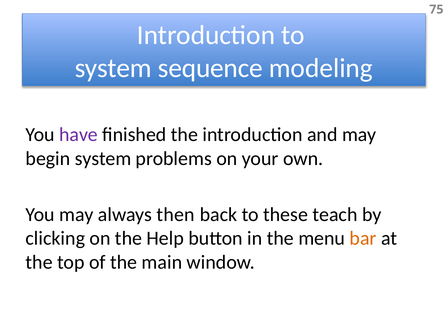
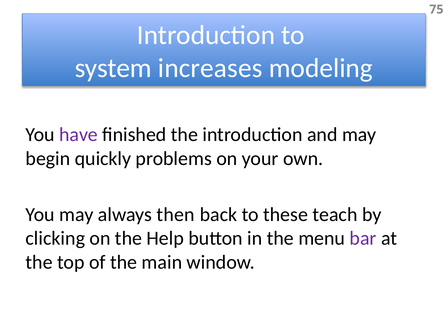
sequence: sequence -> increases
begin system: system -> quickly
bar colour: orange -> purple
